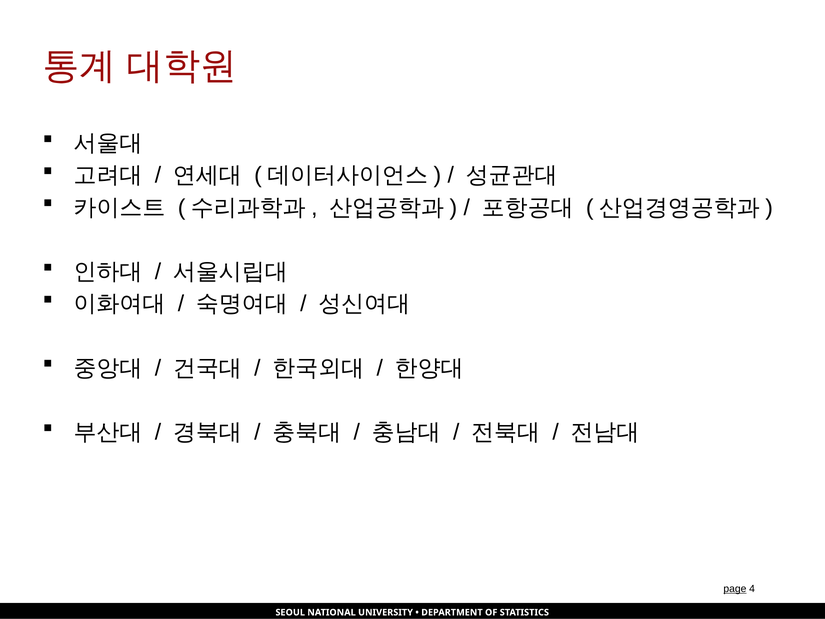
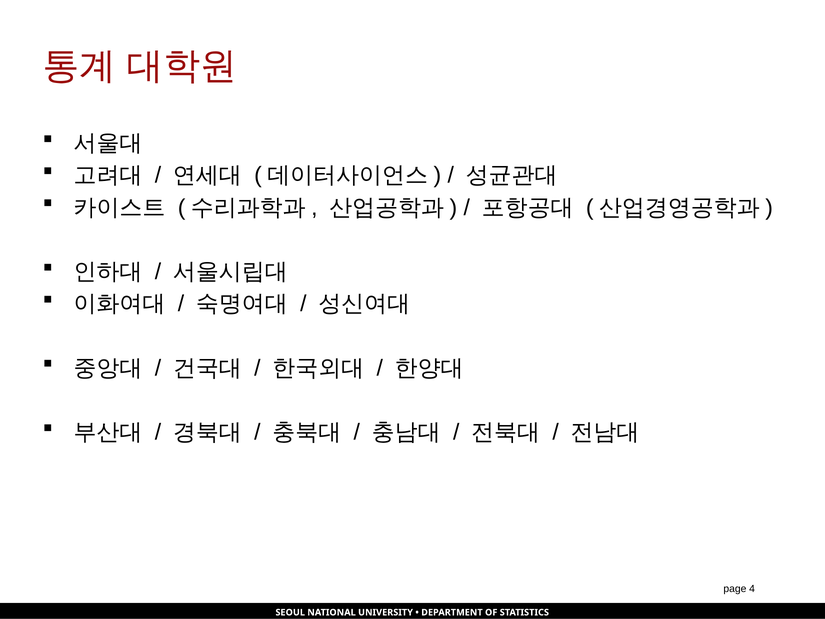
page underline: present -> none
